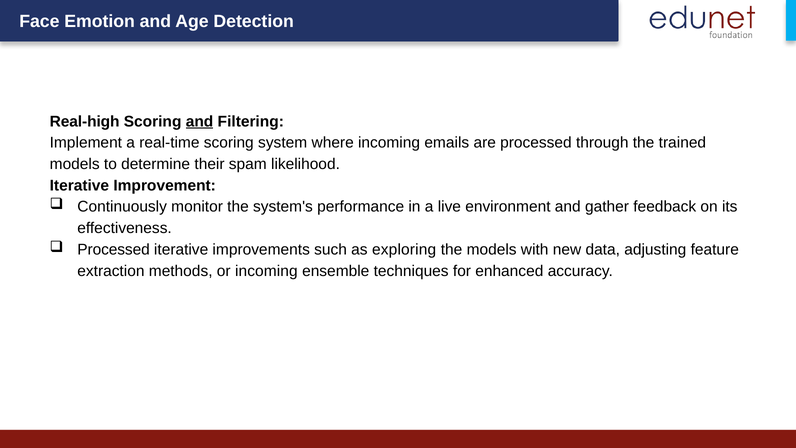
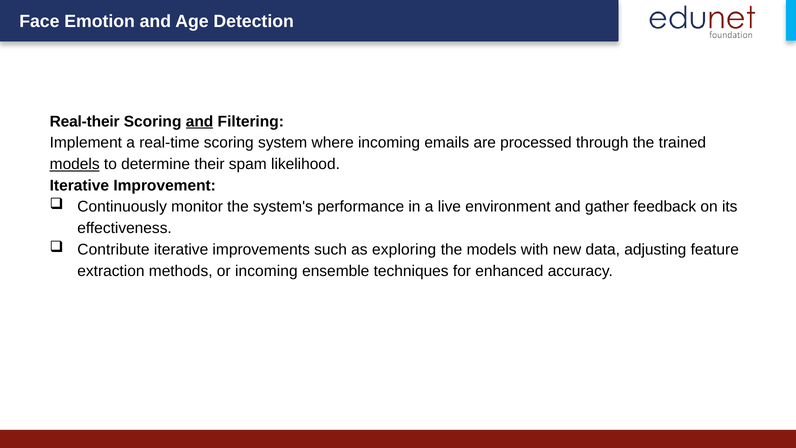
Real-high: Real-high -> Real-their
models at (75, 164) underline: none -> present
Processed at (114, 249): Processed -> Contribute
